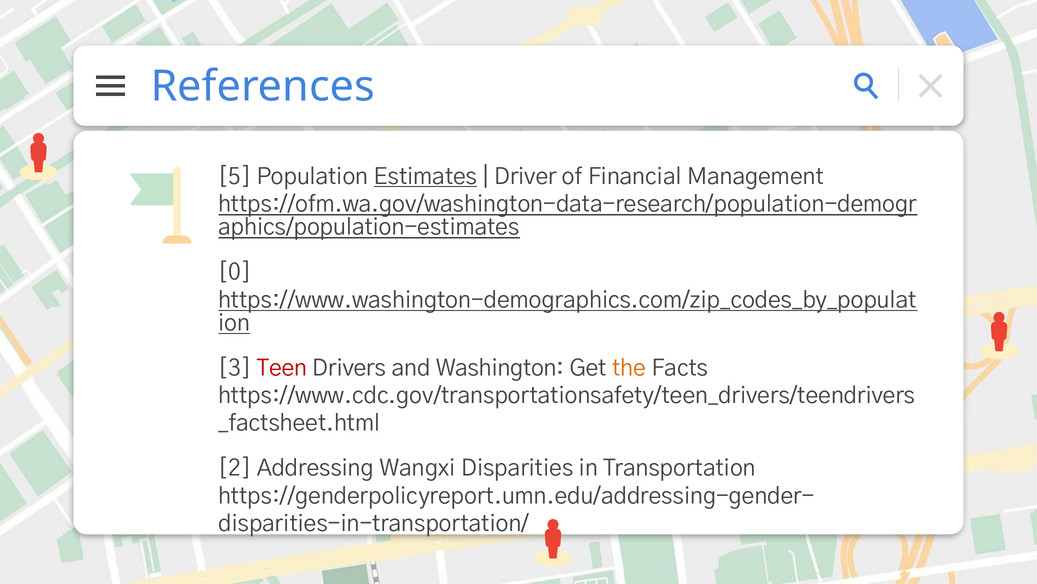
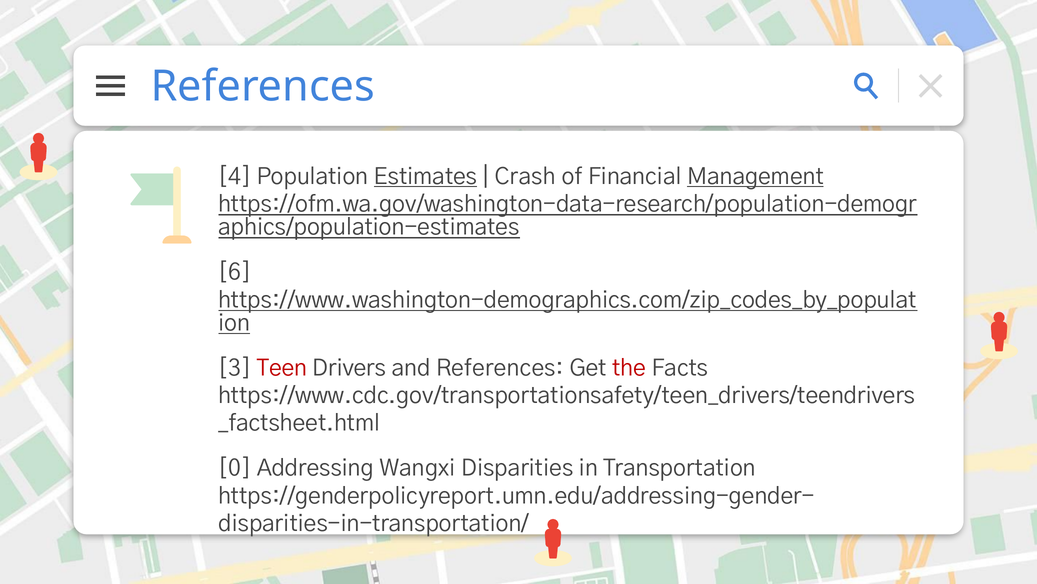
5: 5 -> 4
Driver: Driver -> Crash
Management underline: none -> present
0: 0 -> 6
and Washington: Washington -> References
the colour: orange -> red
2: 2 -> 0
